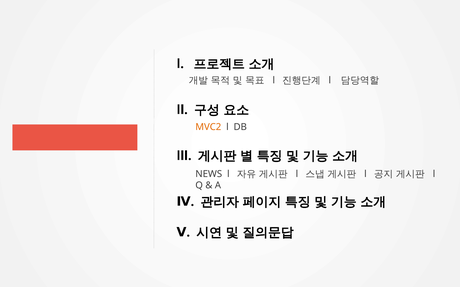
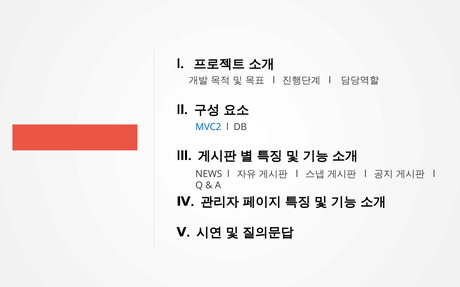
MVC2 colour: orange -> blue
